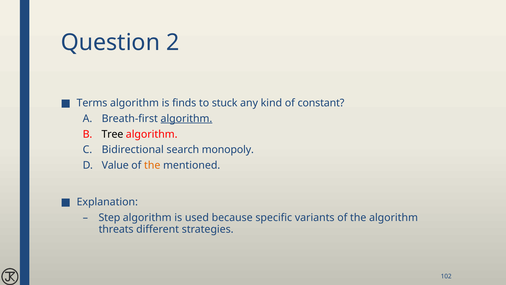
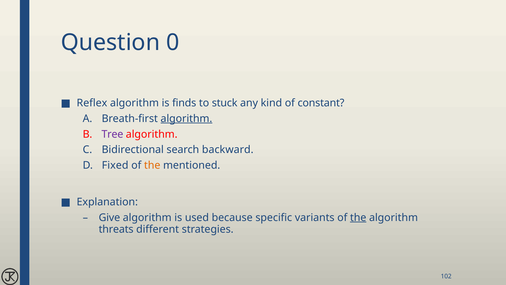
2: 2 -> 0
Terms: Terms -> Reflex
Tree colour: black -> purple
monopoly: monopoly -> backward
Value: Value -> Fixed
Step: Step -> Give
the at (358, 217) underline: none -> present
